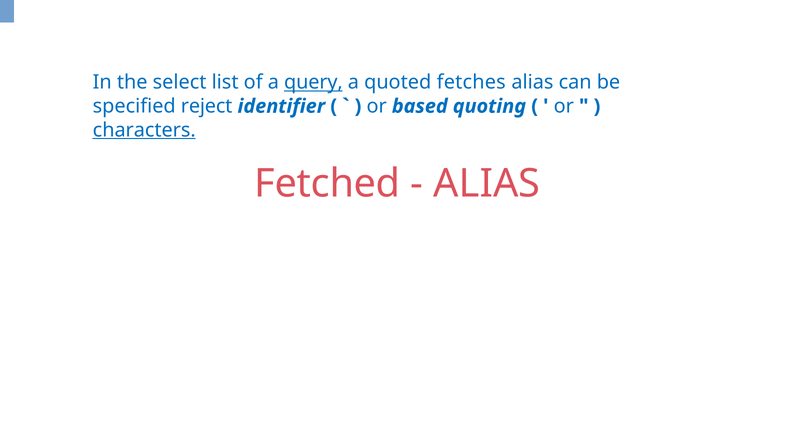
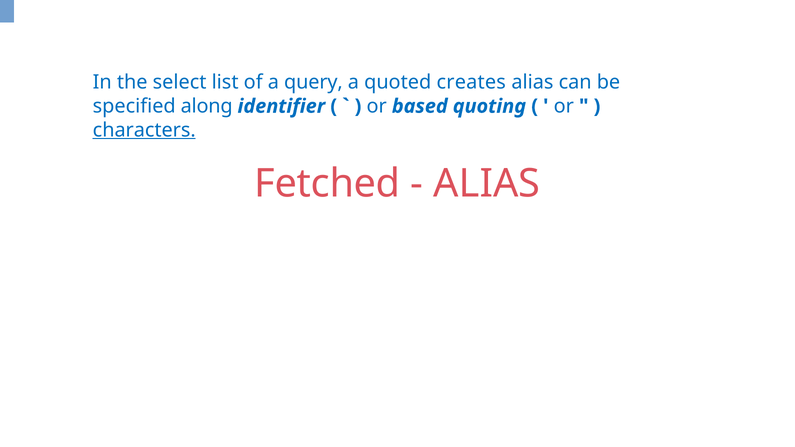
query underline: present -> none
fetches: fetches -> creates
reject: reject -> along
